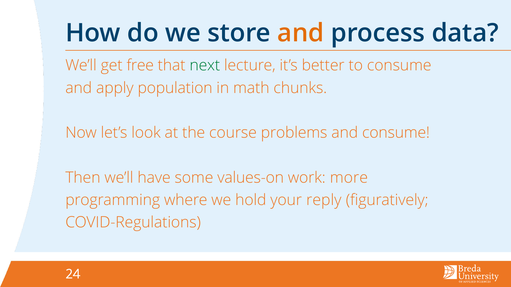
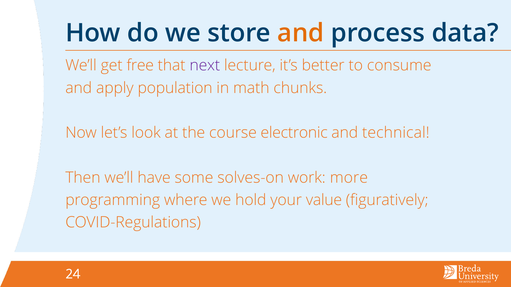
next colour: green -> purple
problems: problems -> electronic
and consume: consume -> technical
values-on: values-on -> solves-on
reply: reply -> value
